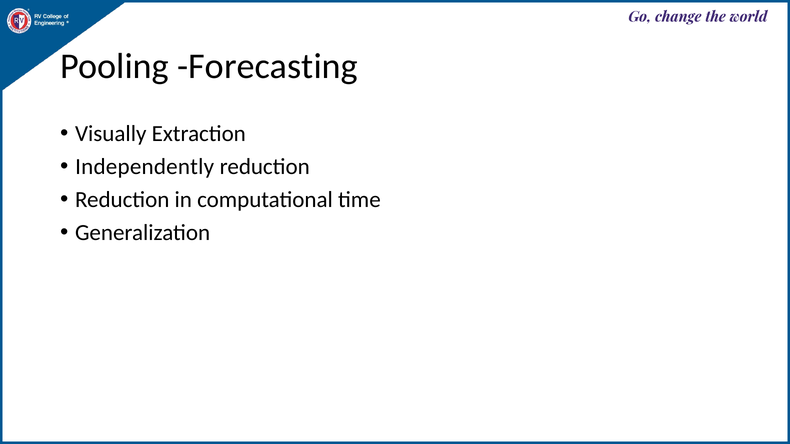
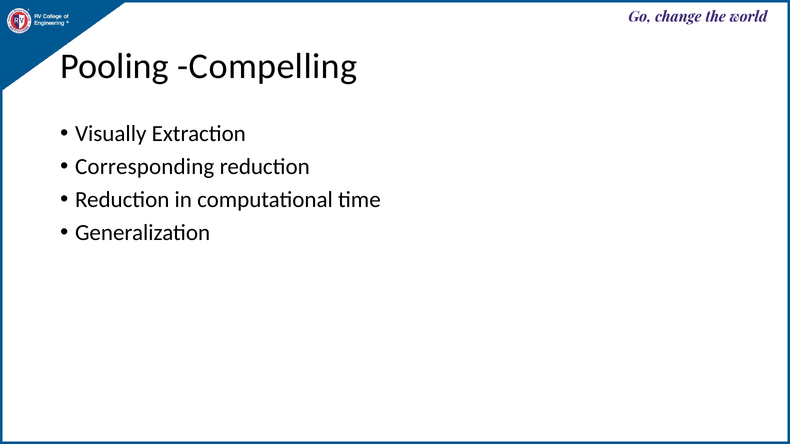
Forecasting: Forecasting -> Compelling
Independently: Independently -> Corresponding
